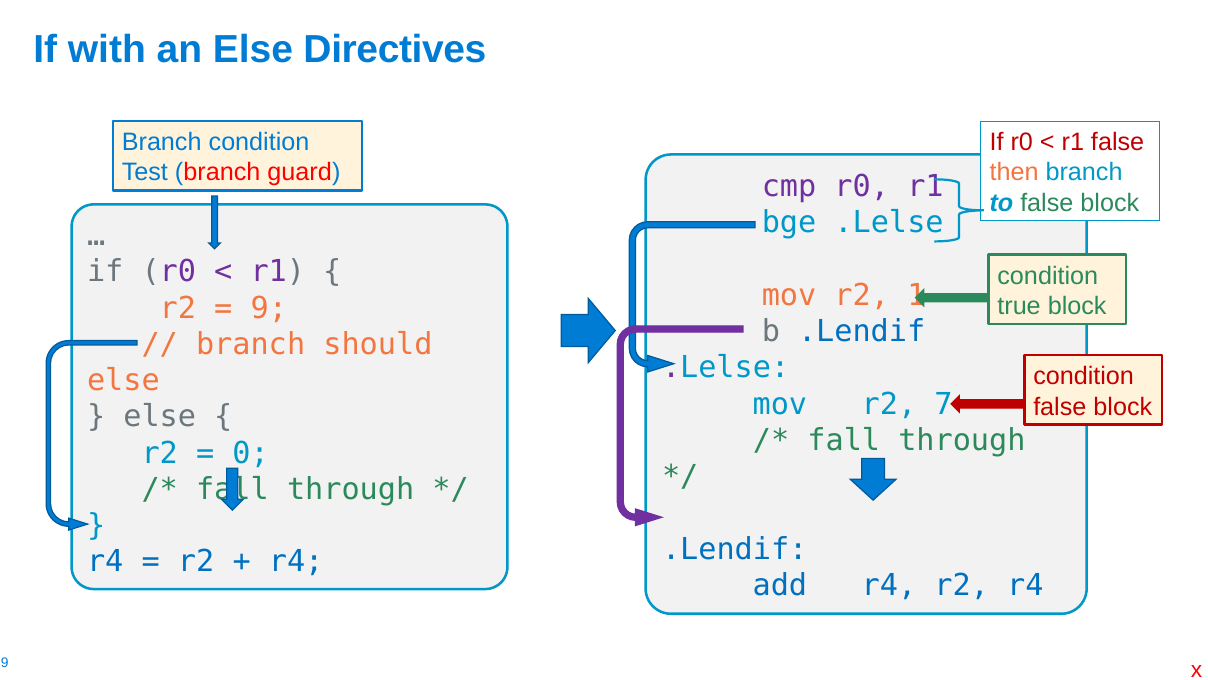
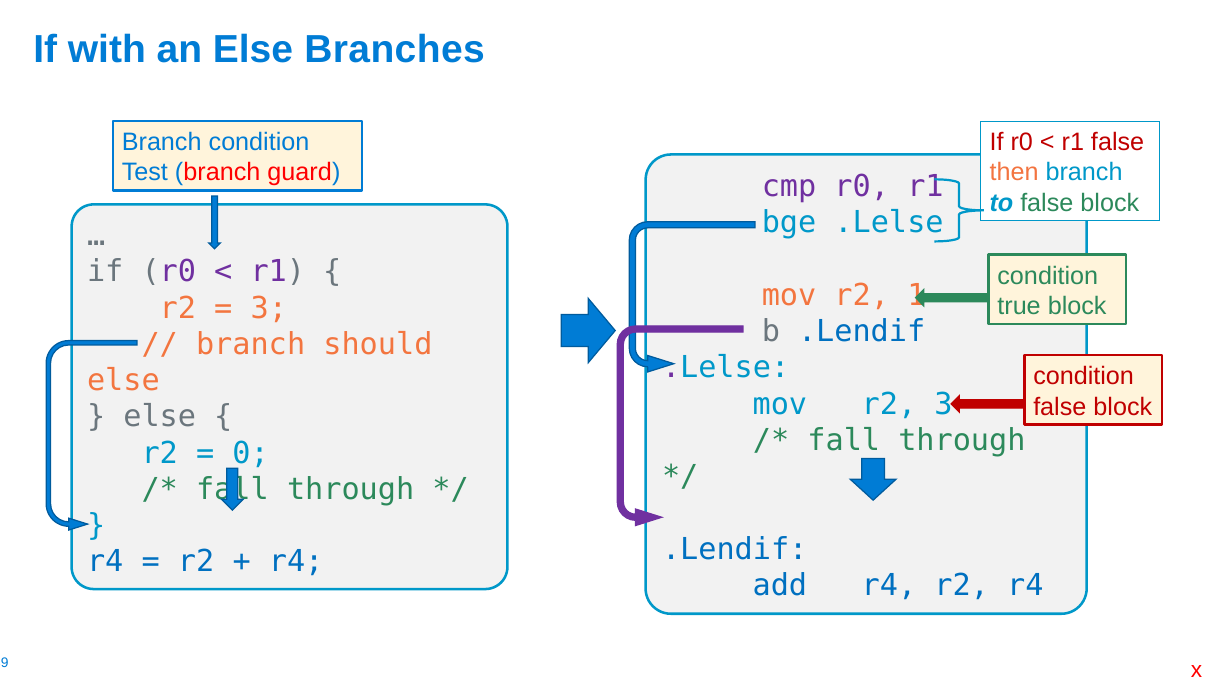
Directives: Directives -> Branches
9 at (269, 308): 9 -> 3
r2 7: 7 -> 3
